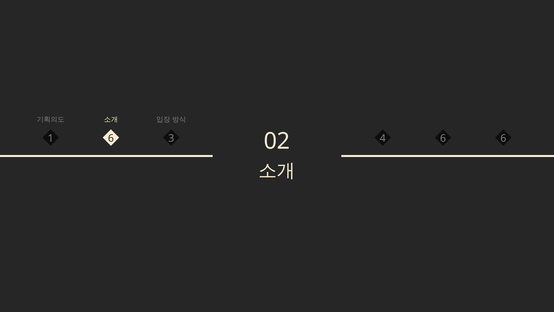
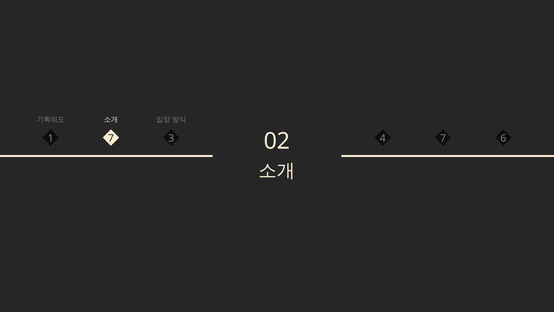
1 6: 6 -> 7
4 6: 6 -> 7
